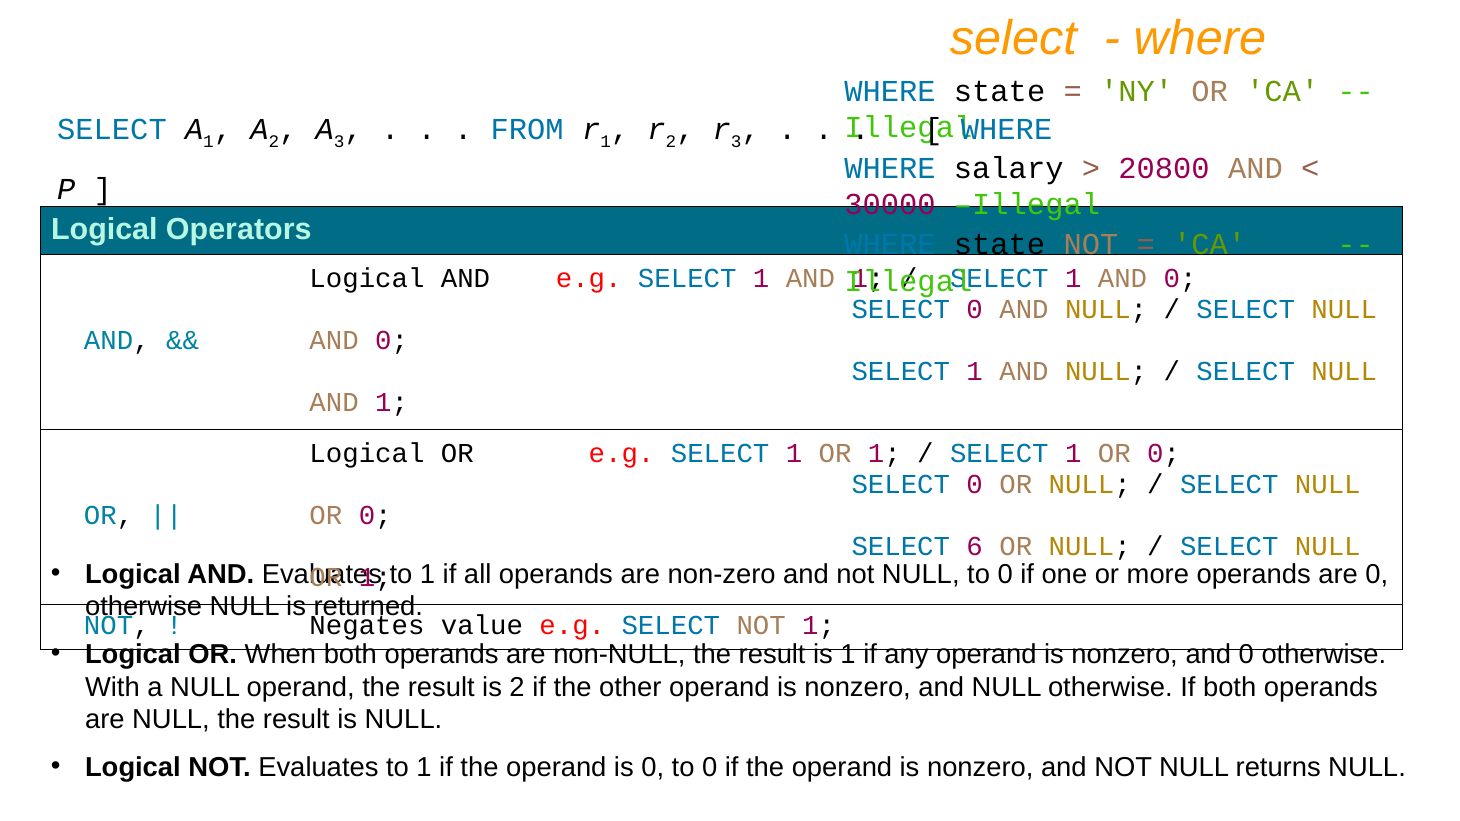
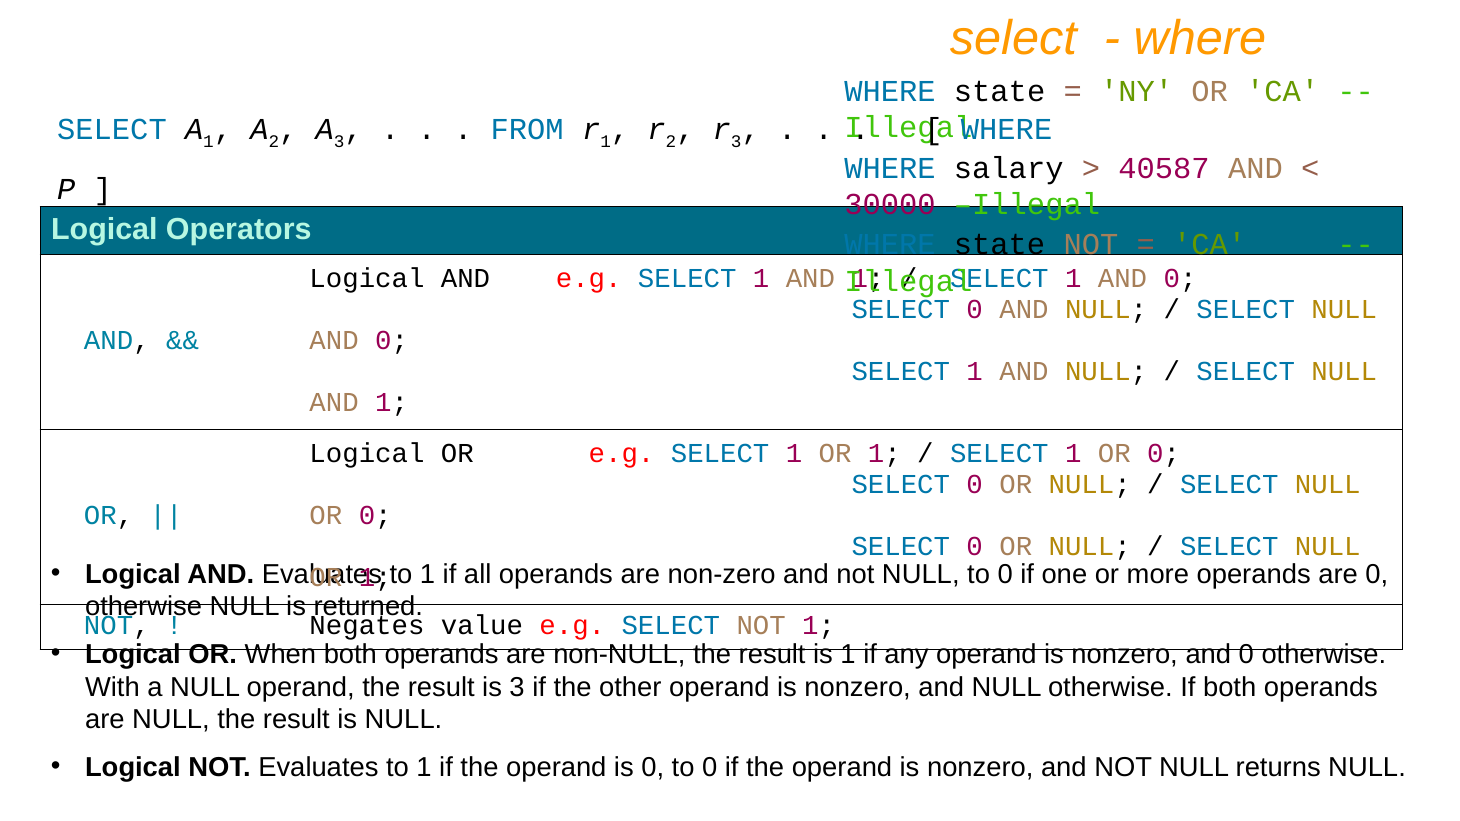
20800: 20800 -> 40587
6 at (975, 547): 6 -> 0
is 2: 2 -> 3
